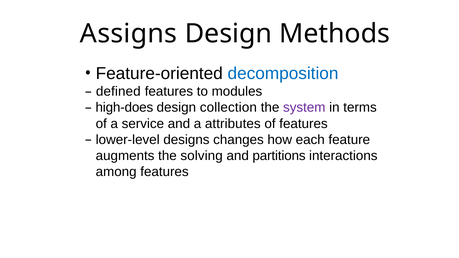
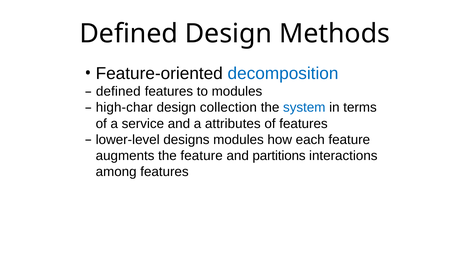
Assigns at (129, 34): Assigns -> Defined
high-does: high-does -> high-char
system colour: purple -> blue
designs changes: changes -> modules
the solving: solving -> feature
